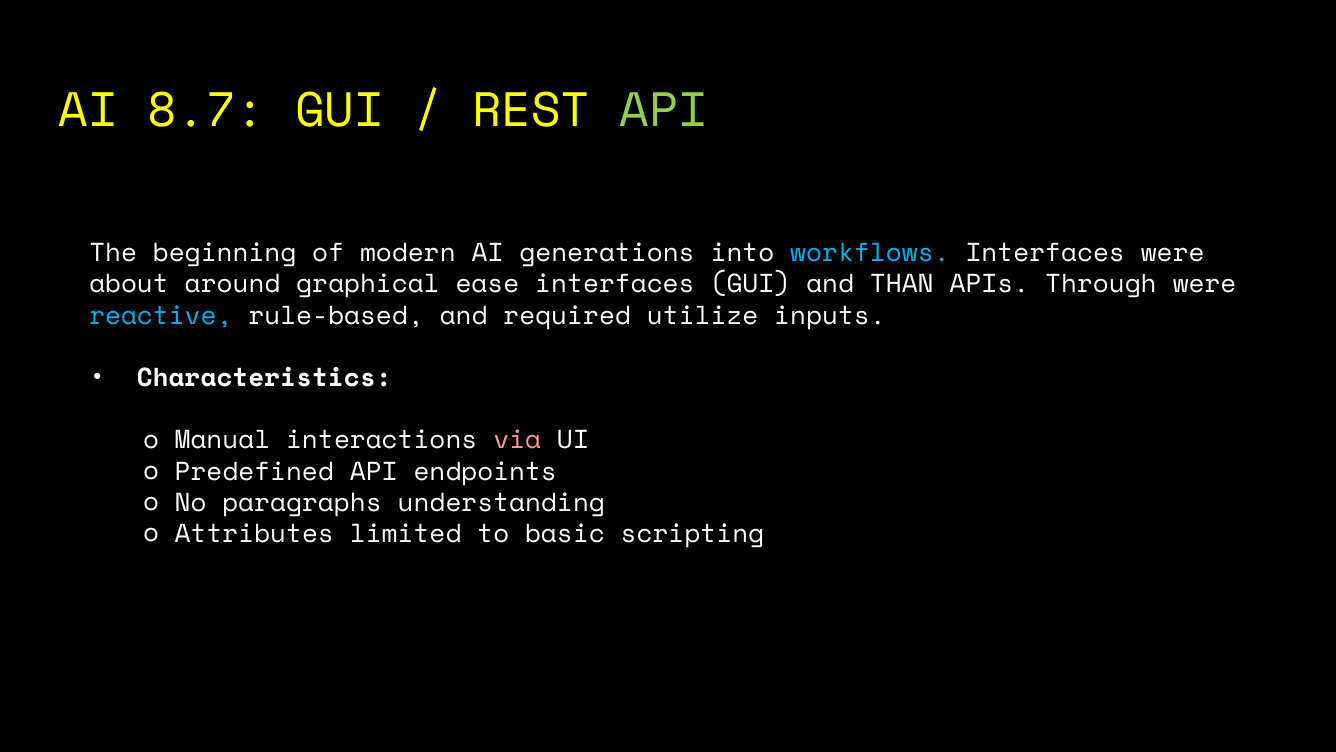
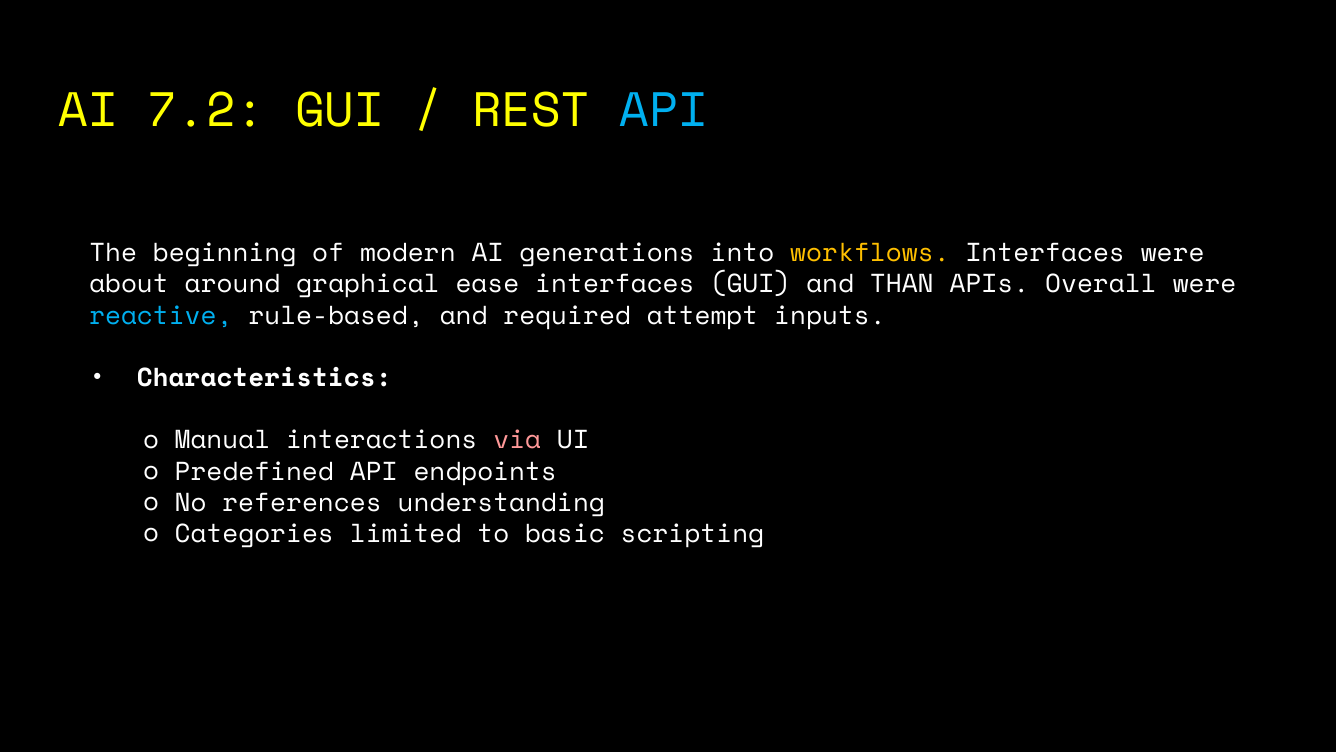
8.7: 8.7 -> 7.2
API at (664, 111) colour: light green -> light blue
workflows colour: light blue -> yellow
Through: Through -> Overall
utilize: utilize -> attempt
paragraphs: paragraphs -> references
Attributes: Attributes -> Categories
